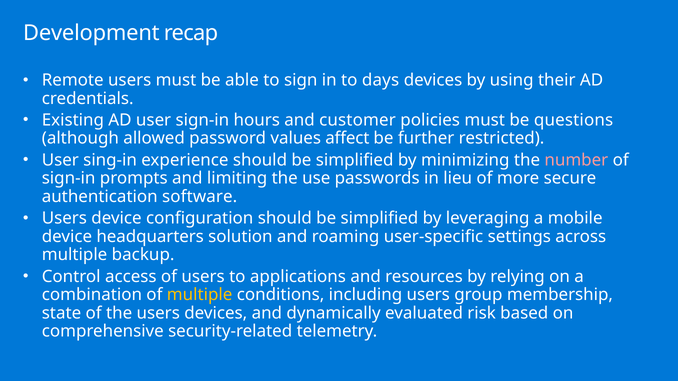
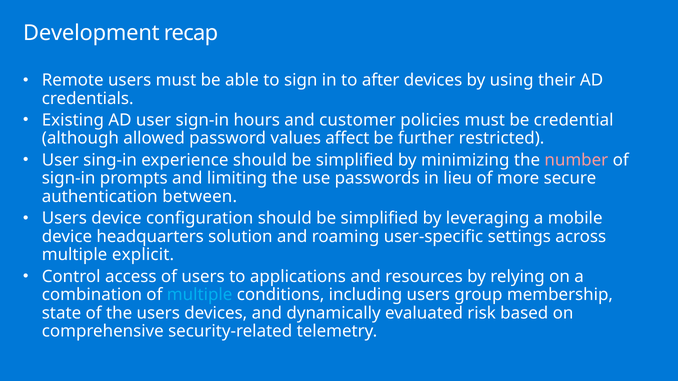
days: days -> after
questions: questions -> credential
software: software -> between
backup: backup -> explicit
multiple at (200, 295) colour: yellow -> light blue
